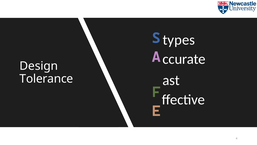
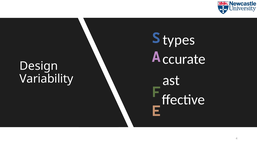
Tolerance: Tolerance -> Variability
